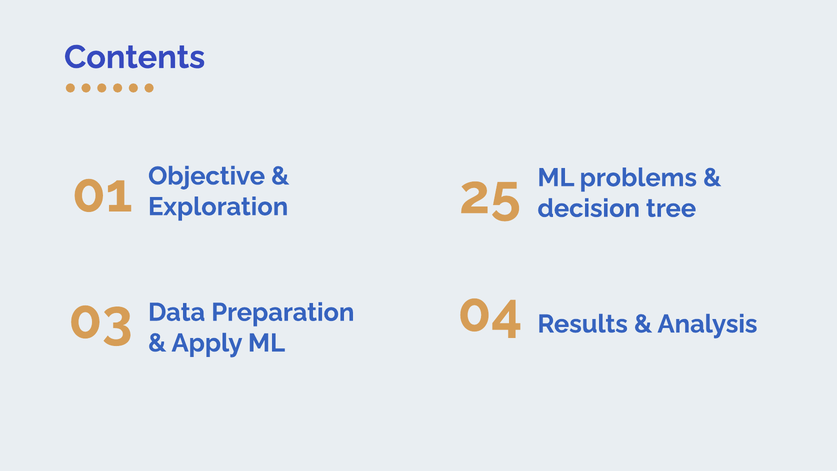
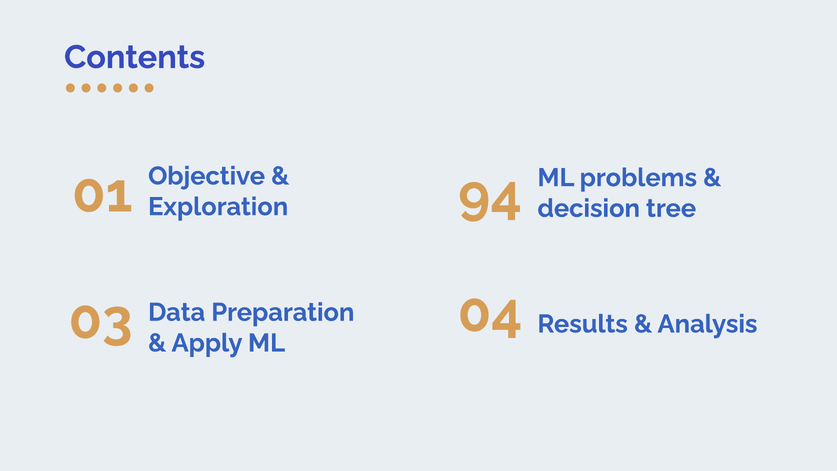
25: 25 -> 94
